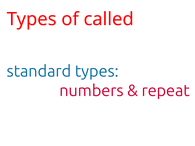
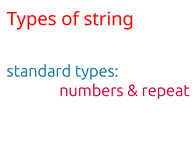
called: called -> string
